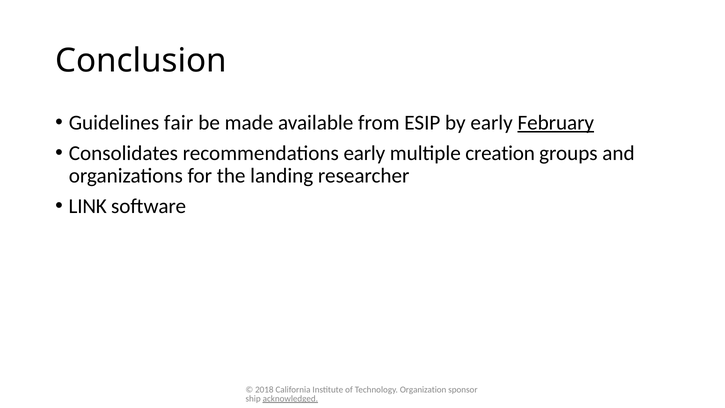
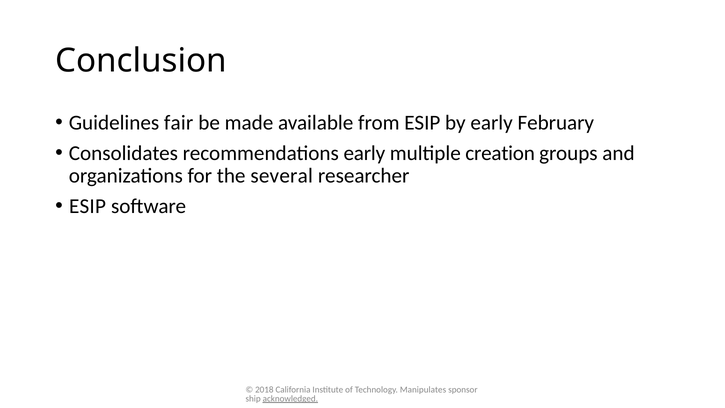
February underline: present -> none
landing: landing -> several
LINK at (88, 206): LINK -> ESIP
Organization: Organization -> Manipulates
